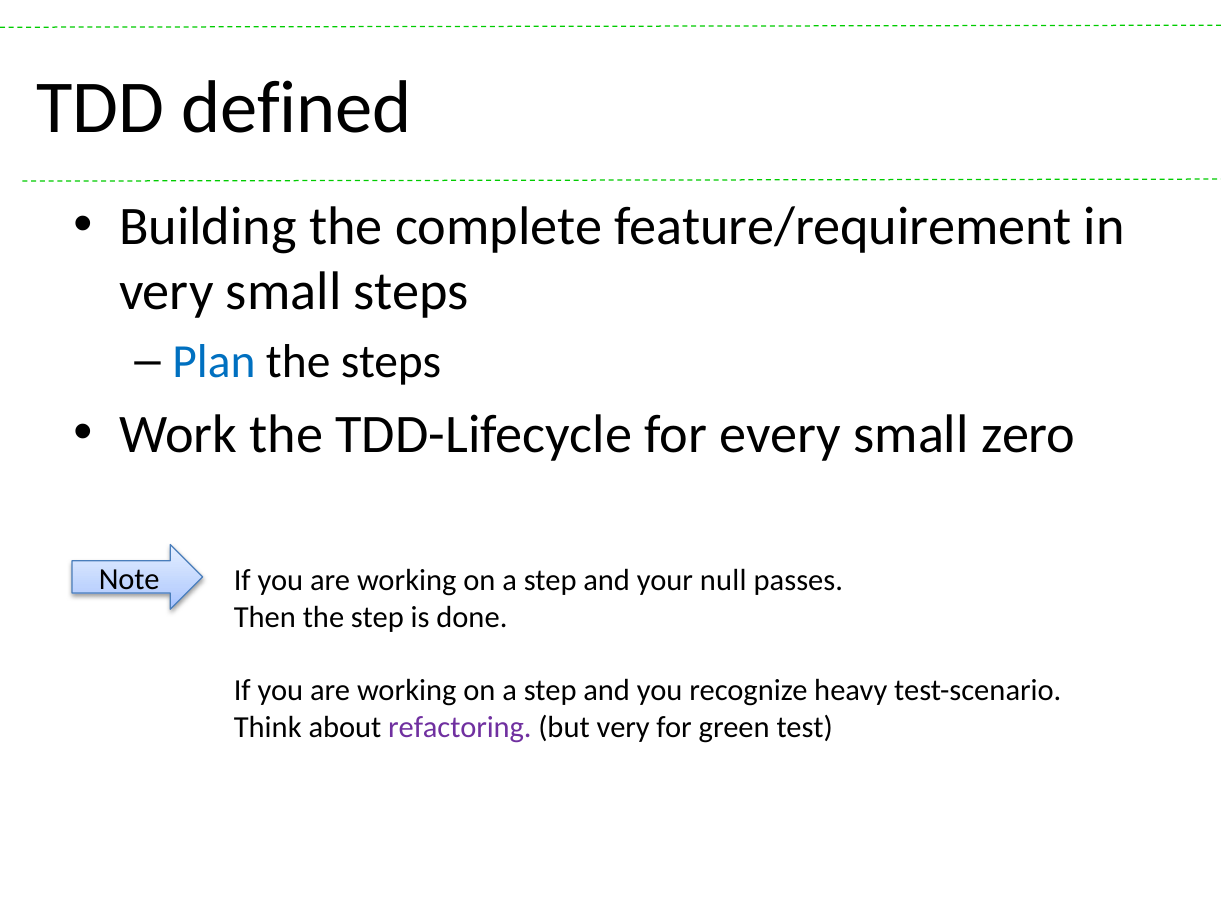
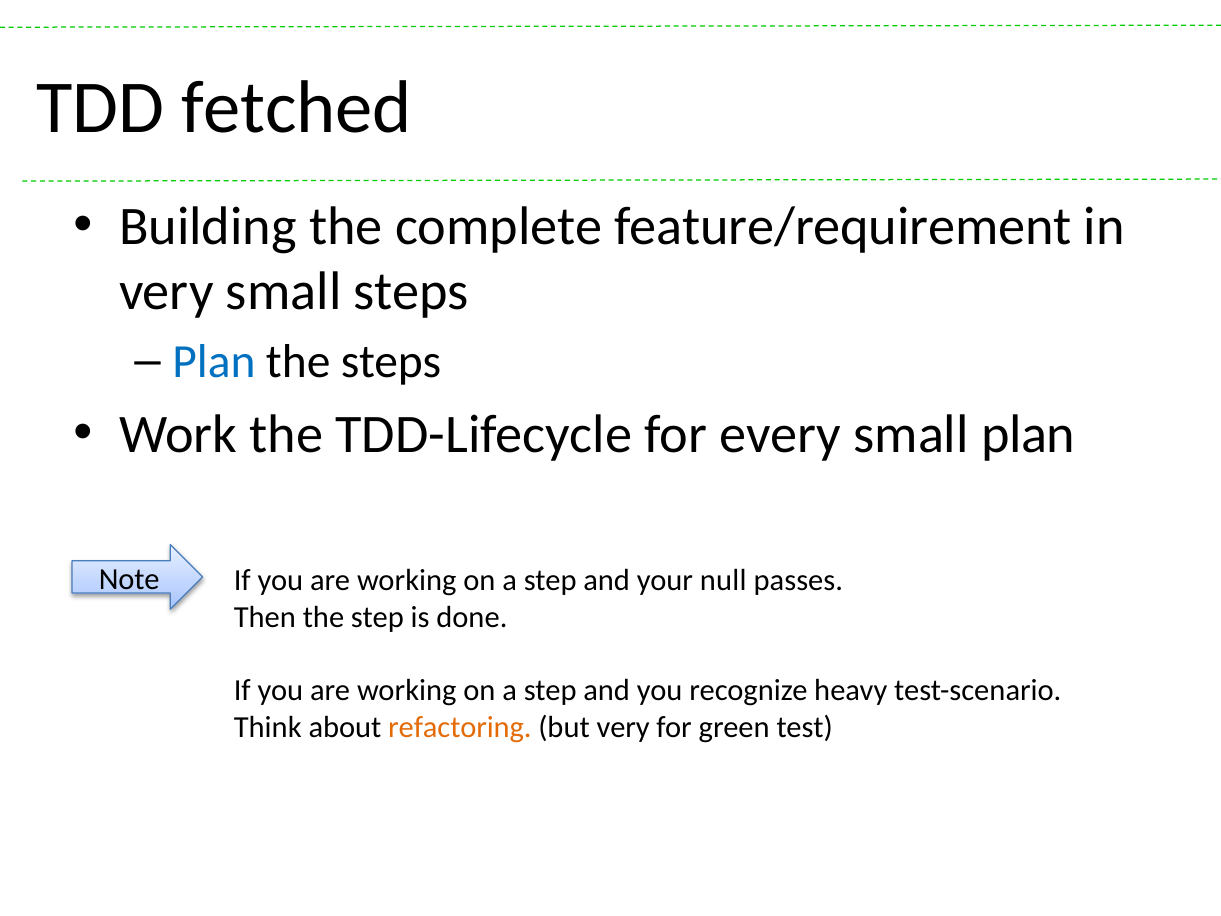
defined: defined -> fetched
small zero: zero -> plan
refactoring colour: purple -> orange
